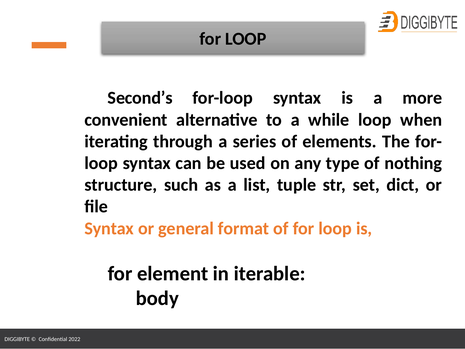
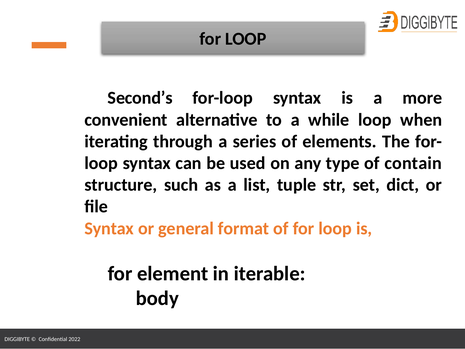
nothing: nothing -> contain
